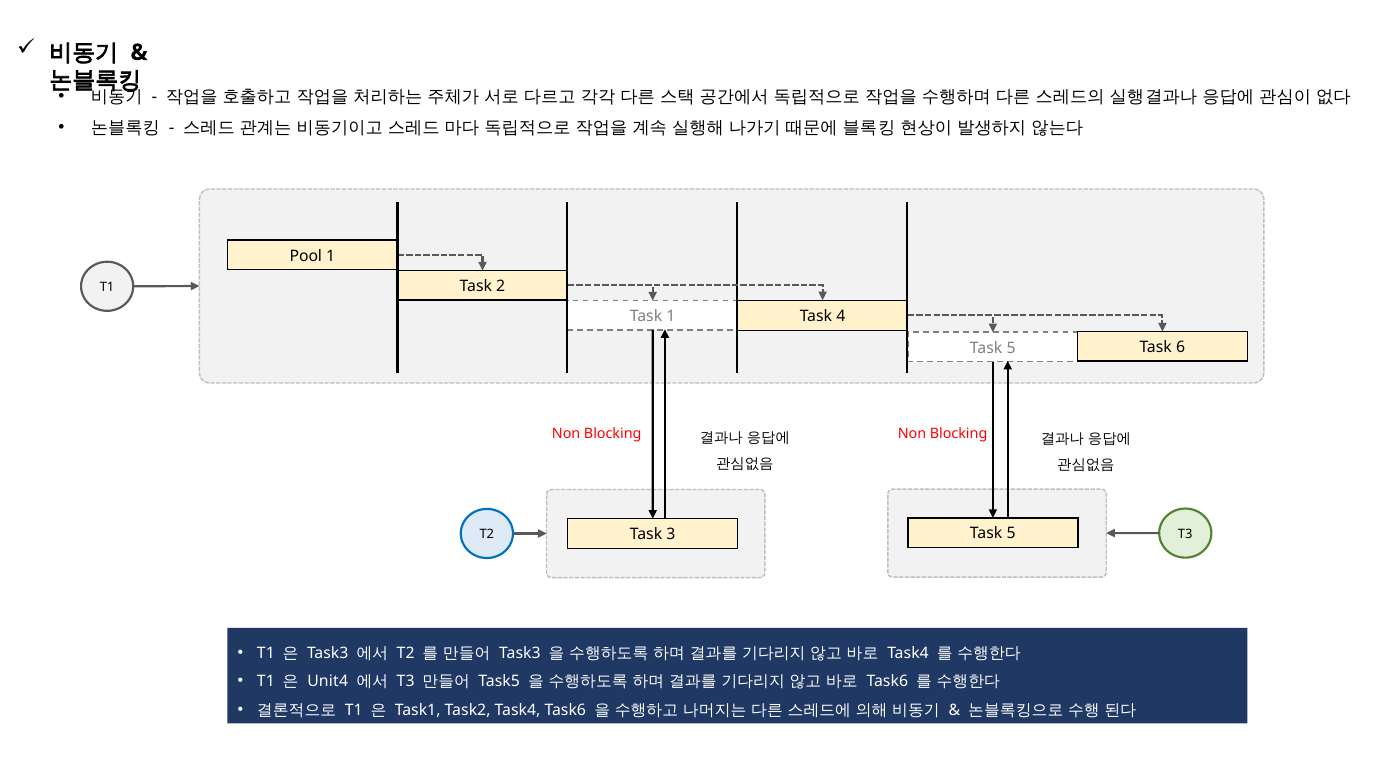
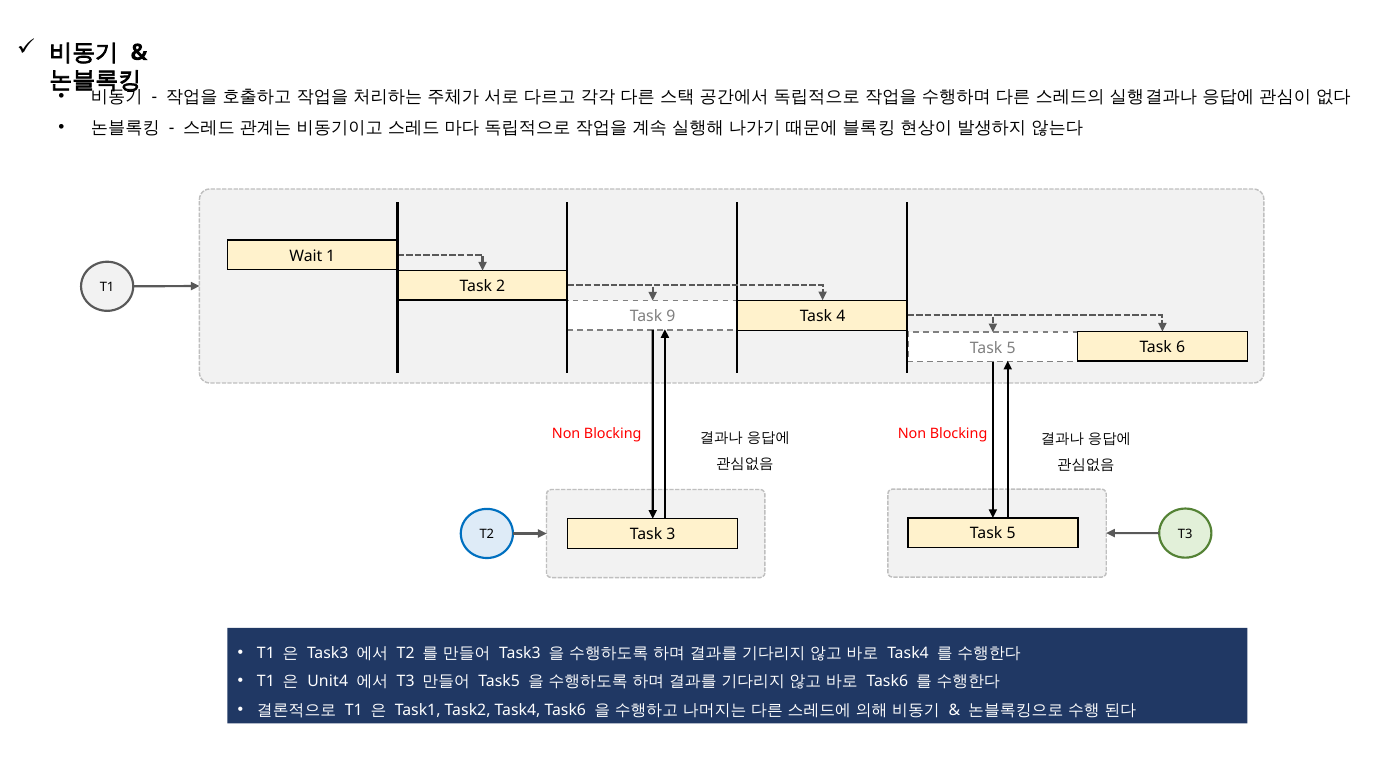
Pool: Pool -> Wait
Task 1: 1 -> 9
